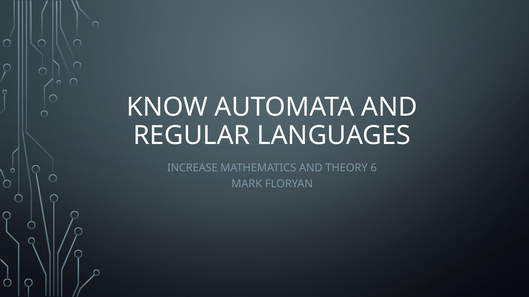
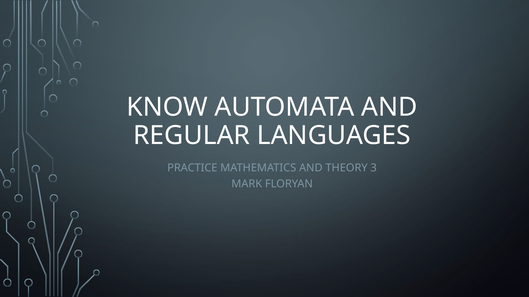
INCREASE: INCREASE -> PRACTICE
6: 6 -> 3
